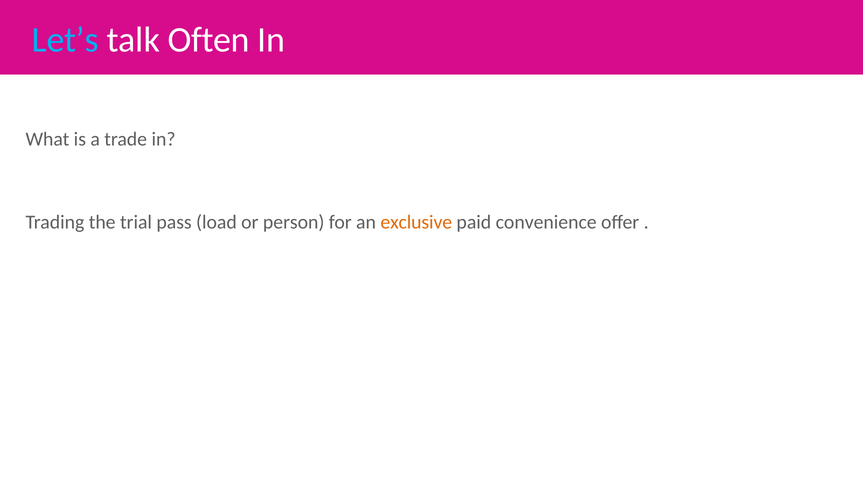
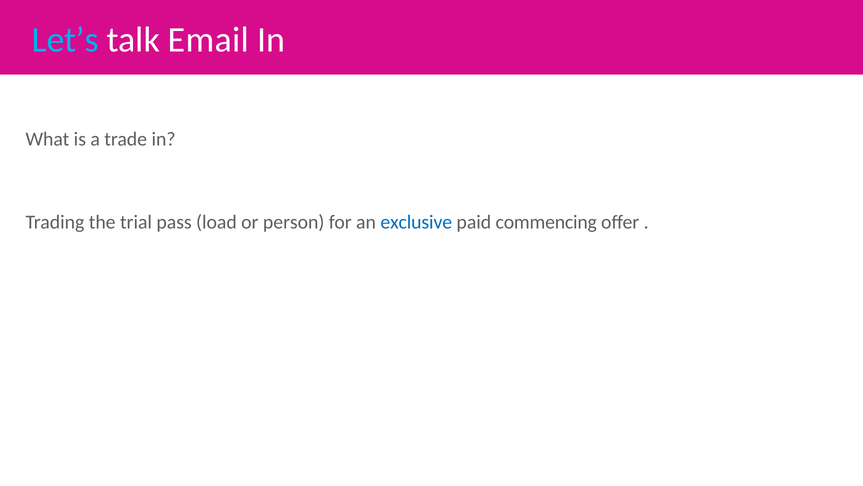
Often: Often -> Email
exclusive colour: orange -> blue
convenience: convenience -> commencing
